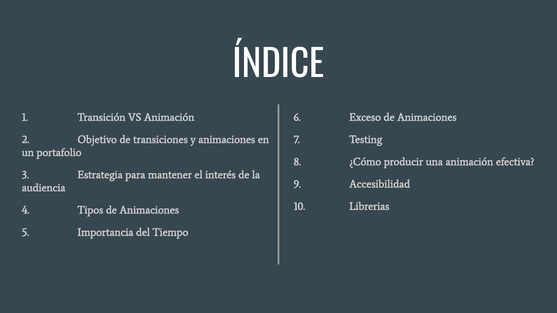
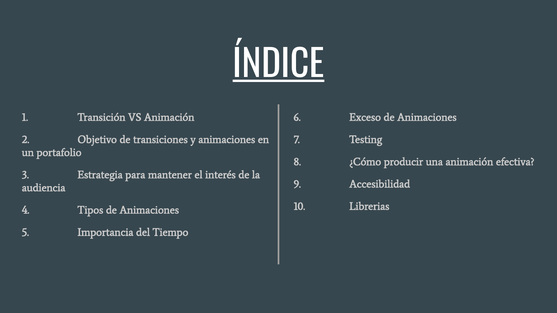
ÍNDICE underline: none -> present
